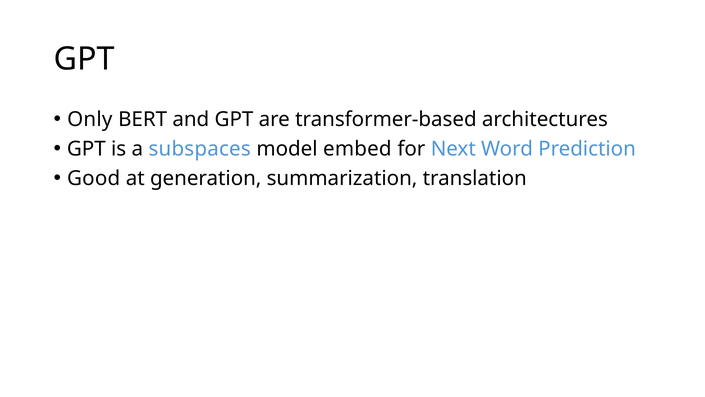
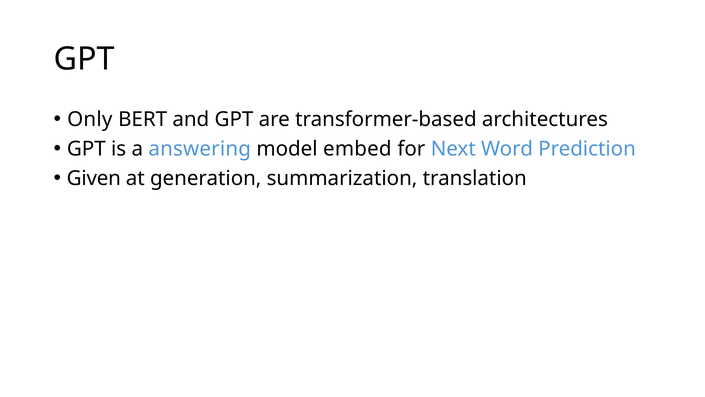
subspaces: subspaces -> answering
Good: Good -> Given
